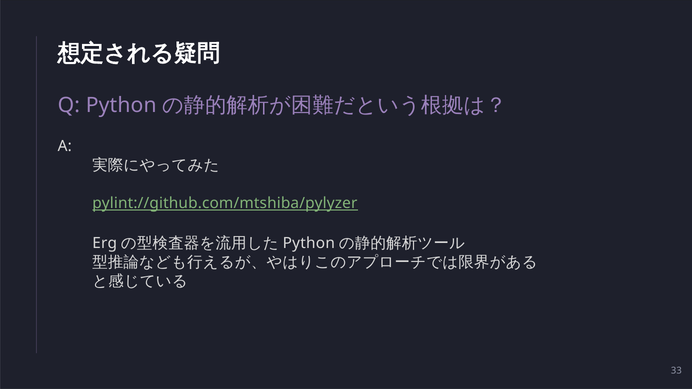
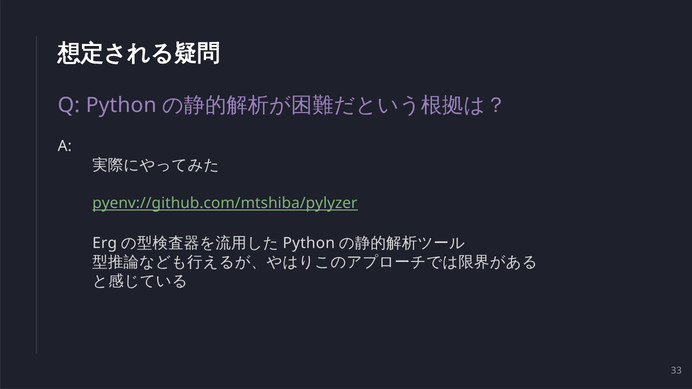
pylint://github.com/mtshiba/pylyzer: pylint://github.com/mtshiba/pylyzer -> pyenv://github.com/mtshiba/pylyzer
